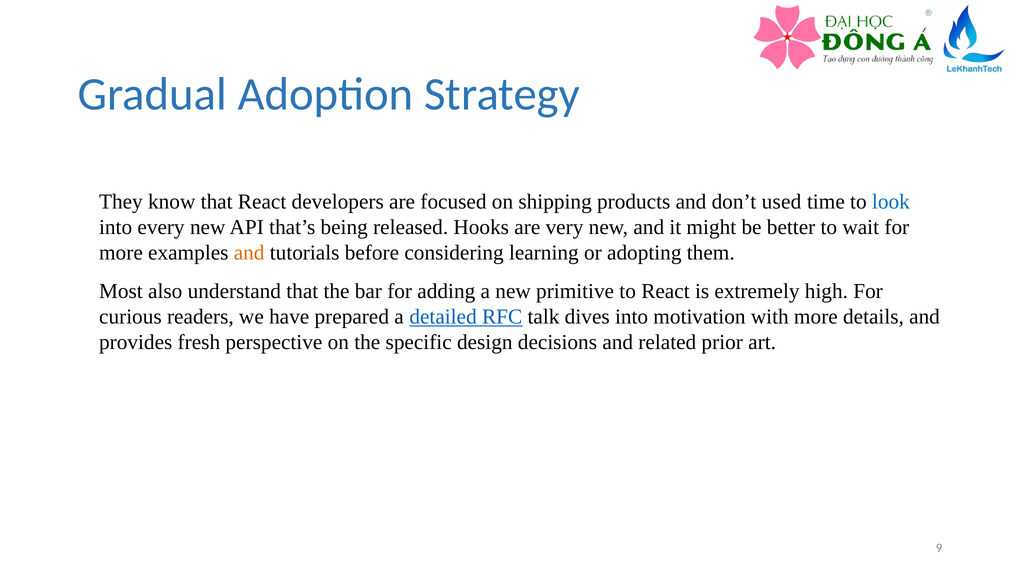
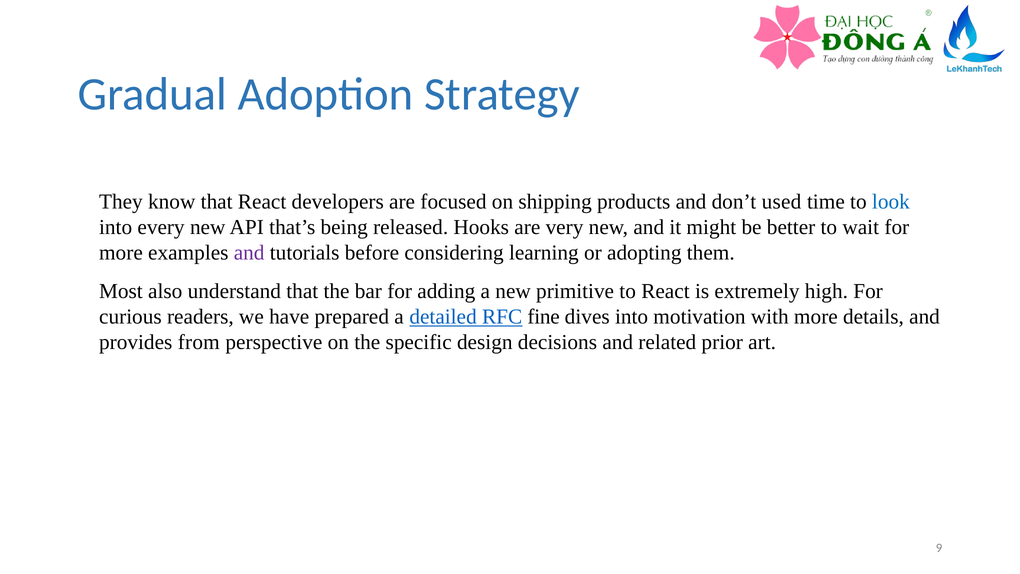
and at (249, 253) colour: orange -> purple
talk: talk -> fine
fresh: fresh -> from
